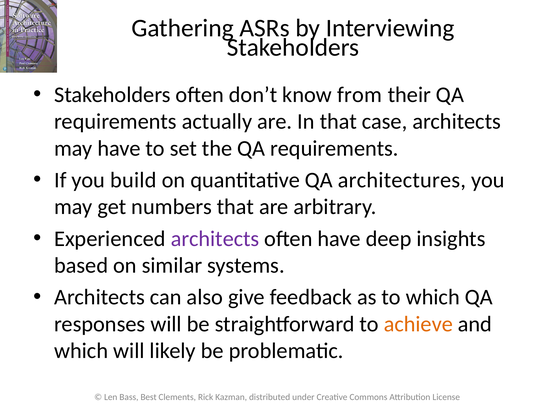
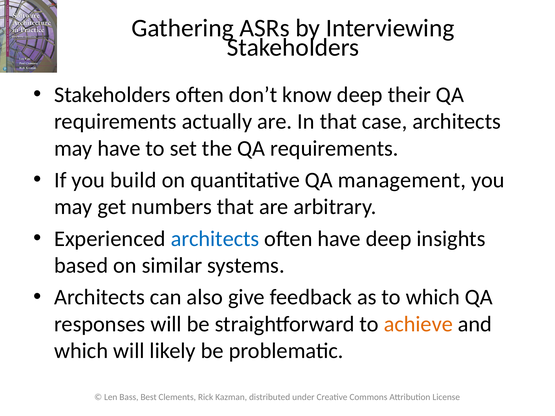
know from: from -> deep
architectures: architectures -> management
architects at (215, 239) colour: purple -> blue
